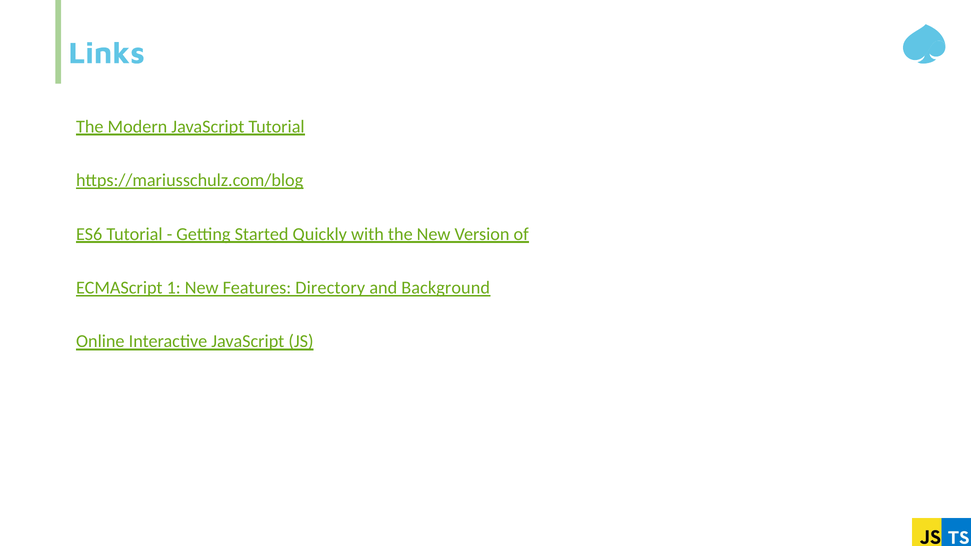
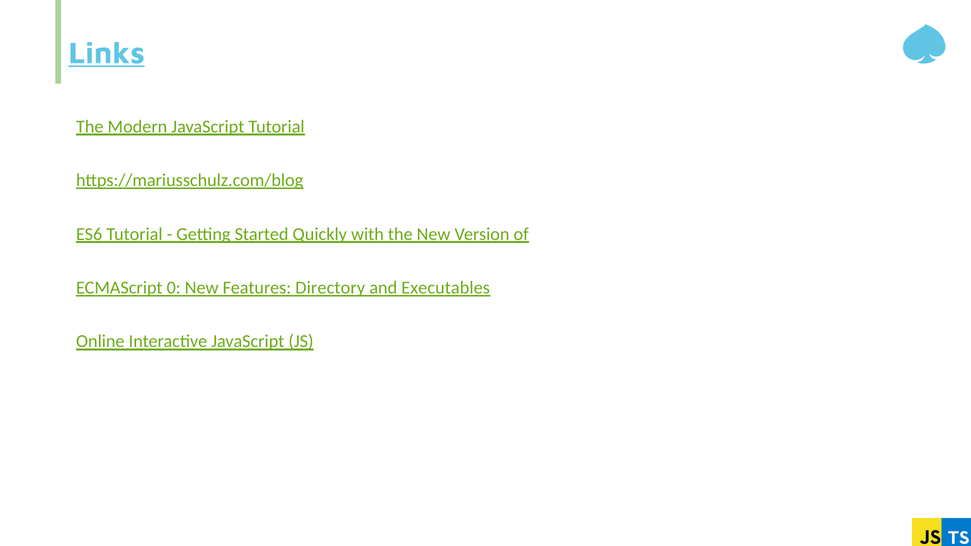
Links underline: none -> present
1: 1 -> 0
Background: Background -> Executables
